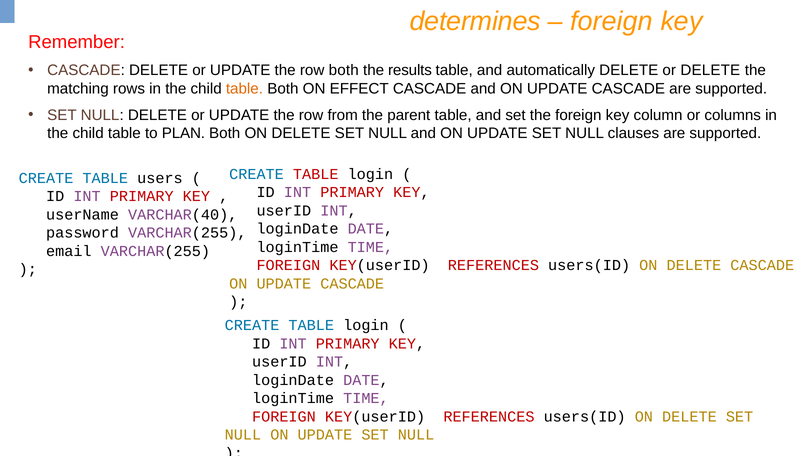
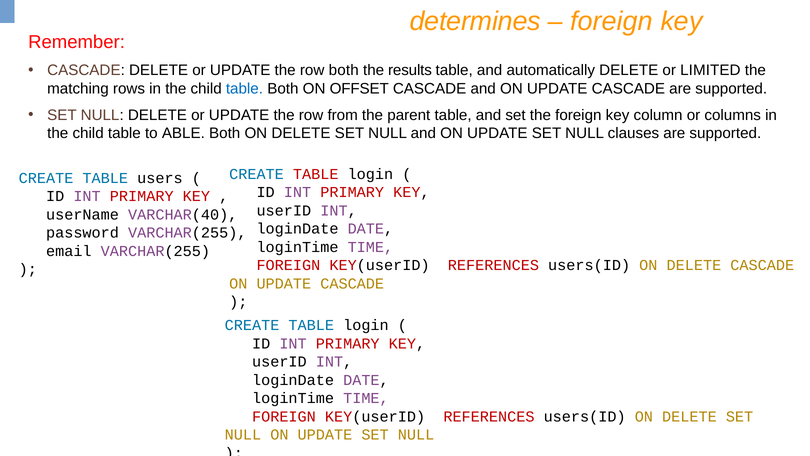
or DELETE: DELETE -> LIMITED
table at (244, 89) colour: orange -> blue
EFFECT: EFFECT -> OFFSET
PLAN: PLAN -> ABLE
